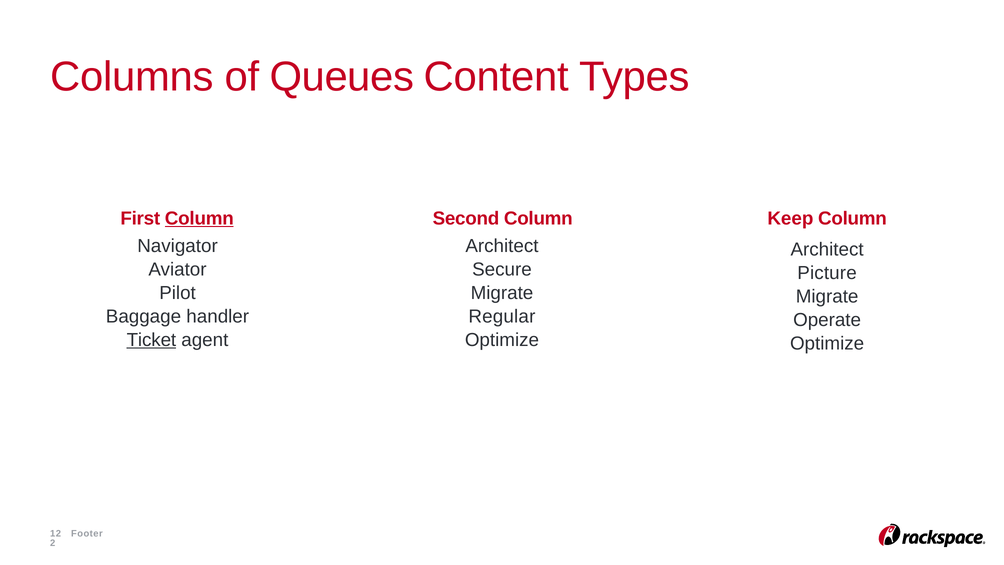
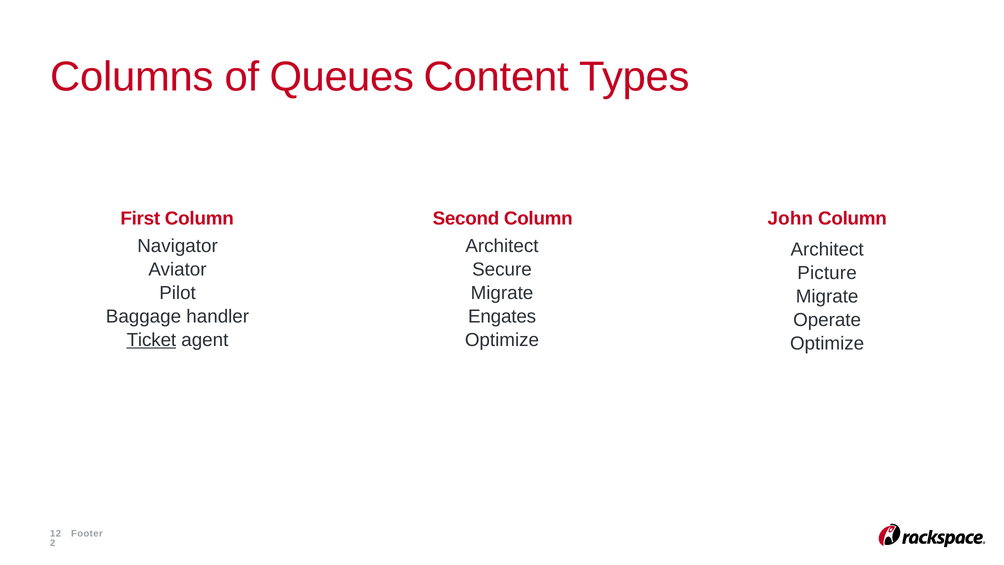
Column at (199, 218) underline: present -> none
Keep: Keep -> John
Regular: Regular -> Engates
